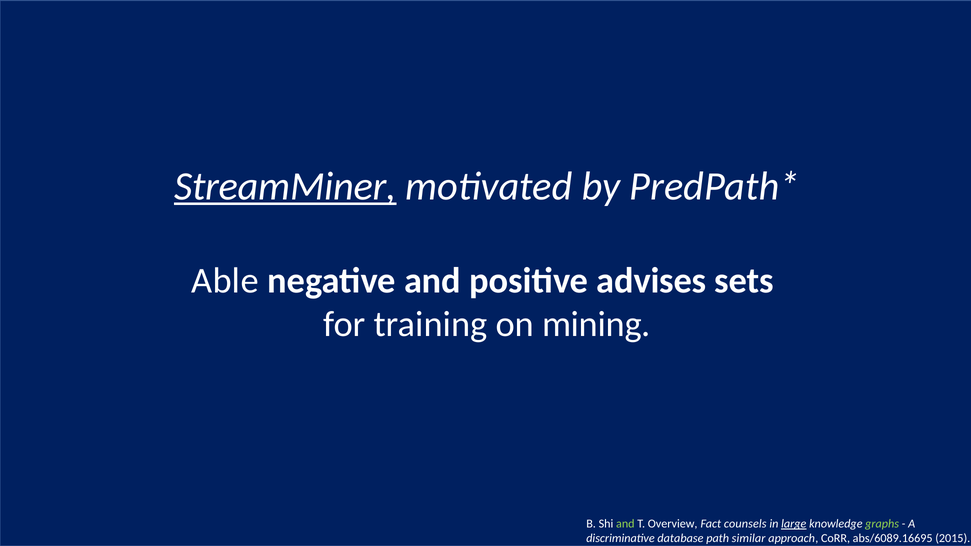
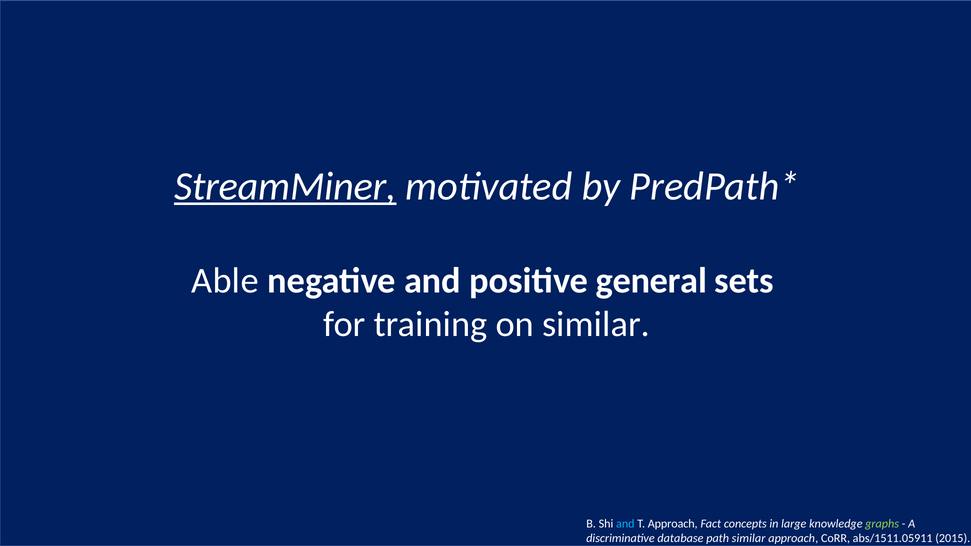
advises: advises -> general
on mining: mining -> similar
and at (625, 524) colour: light green -> light blue
T Overview: Overview -> Approach
counsels: counsels -> concepts
large underline: present -> none
abs/6089.16695: abs/6089.16695 -> abs/1511.05911
